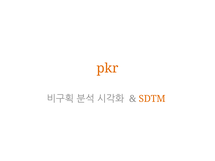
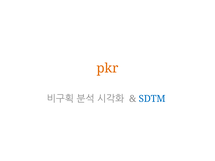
SDTM colour: orange -> blue
